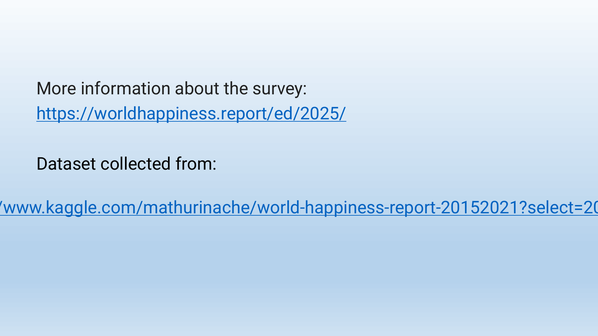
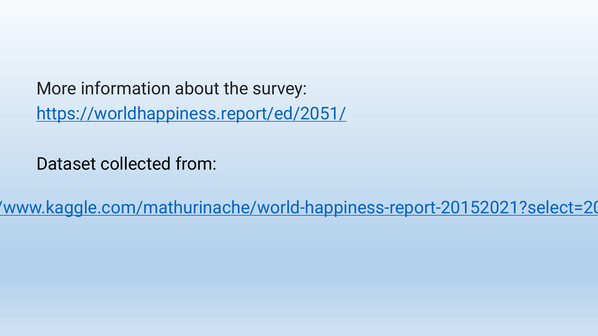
https://worldhappiness.report/ed/2025/: https://worldhappiness.report/ed/2025/ -> https://worldhappiness.report/ed/2051/
